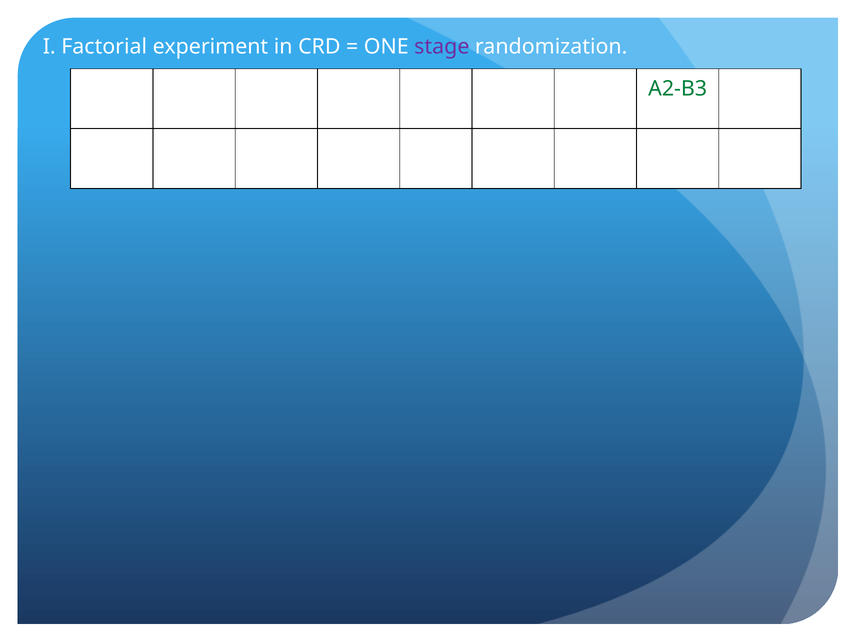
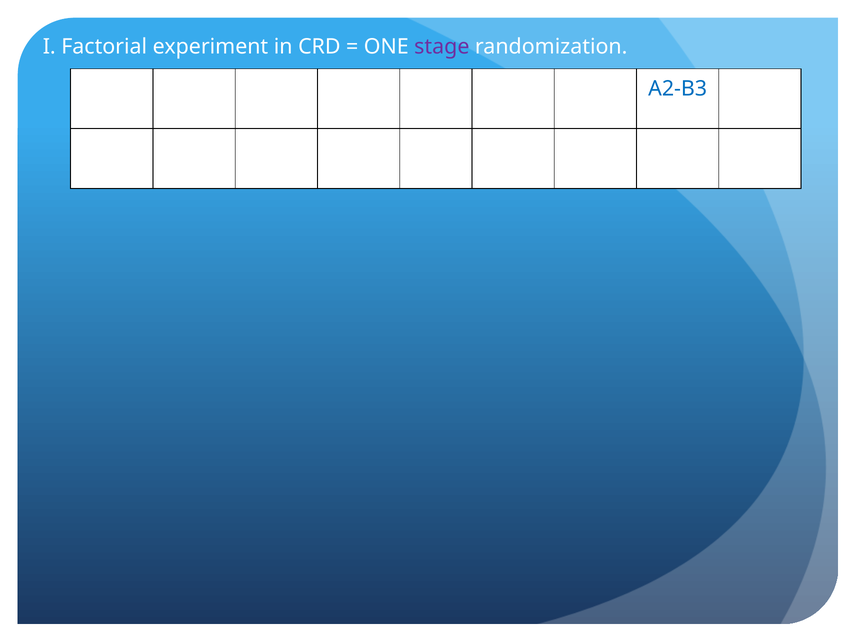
A2-B3 at (678, 89) colour: green -> blue
